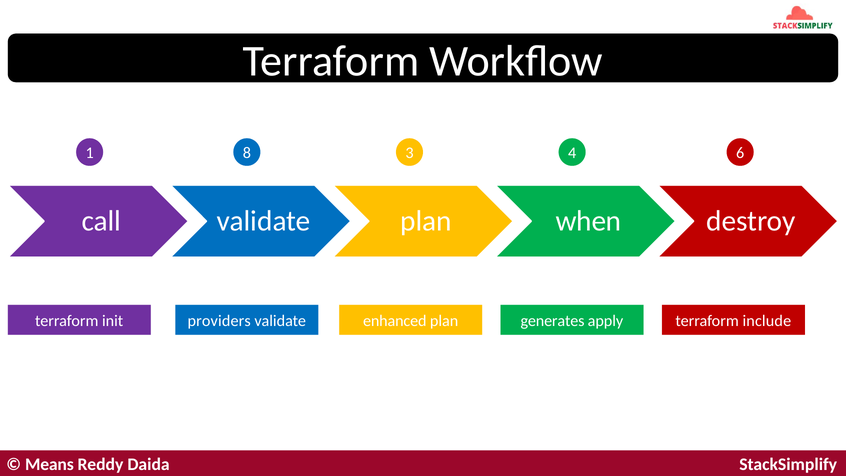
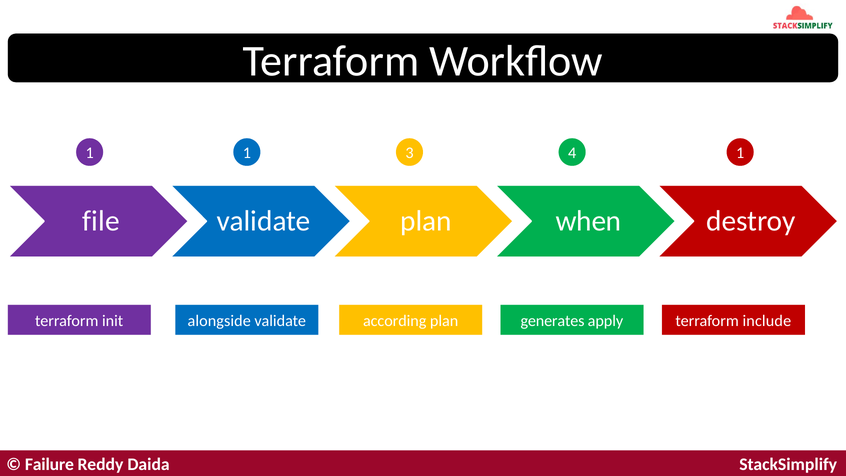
1 8: 8 -> 1
4 6: 6 -> 1
call: call -> file
providers: providers -> alongside
enhanced: enhanced -> according
Means: Means -> Failure
